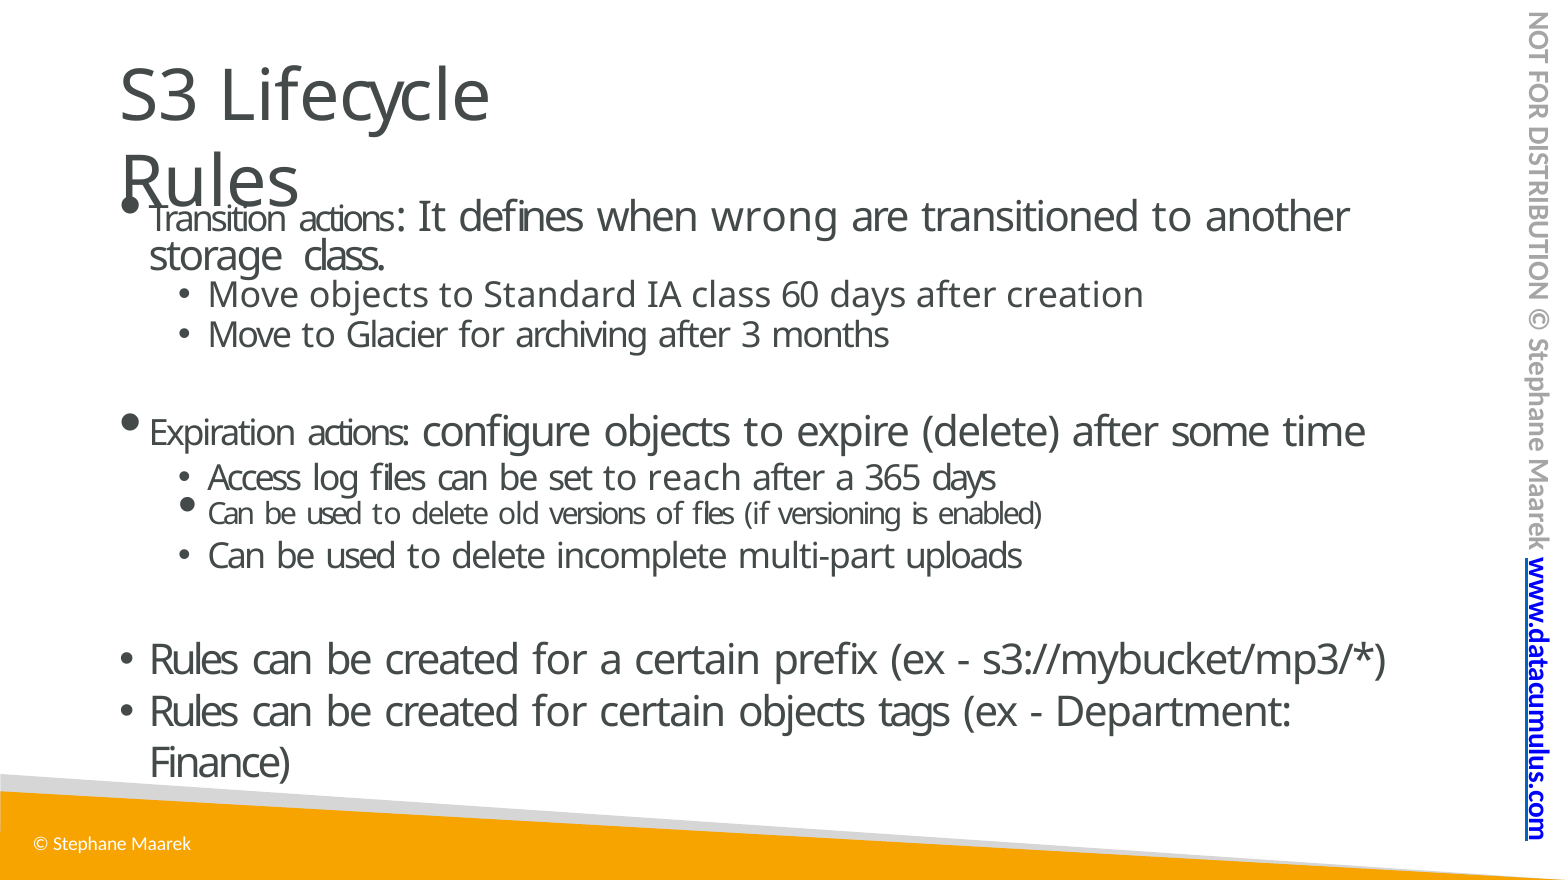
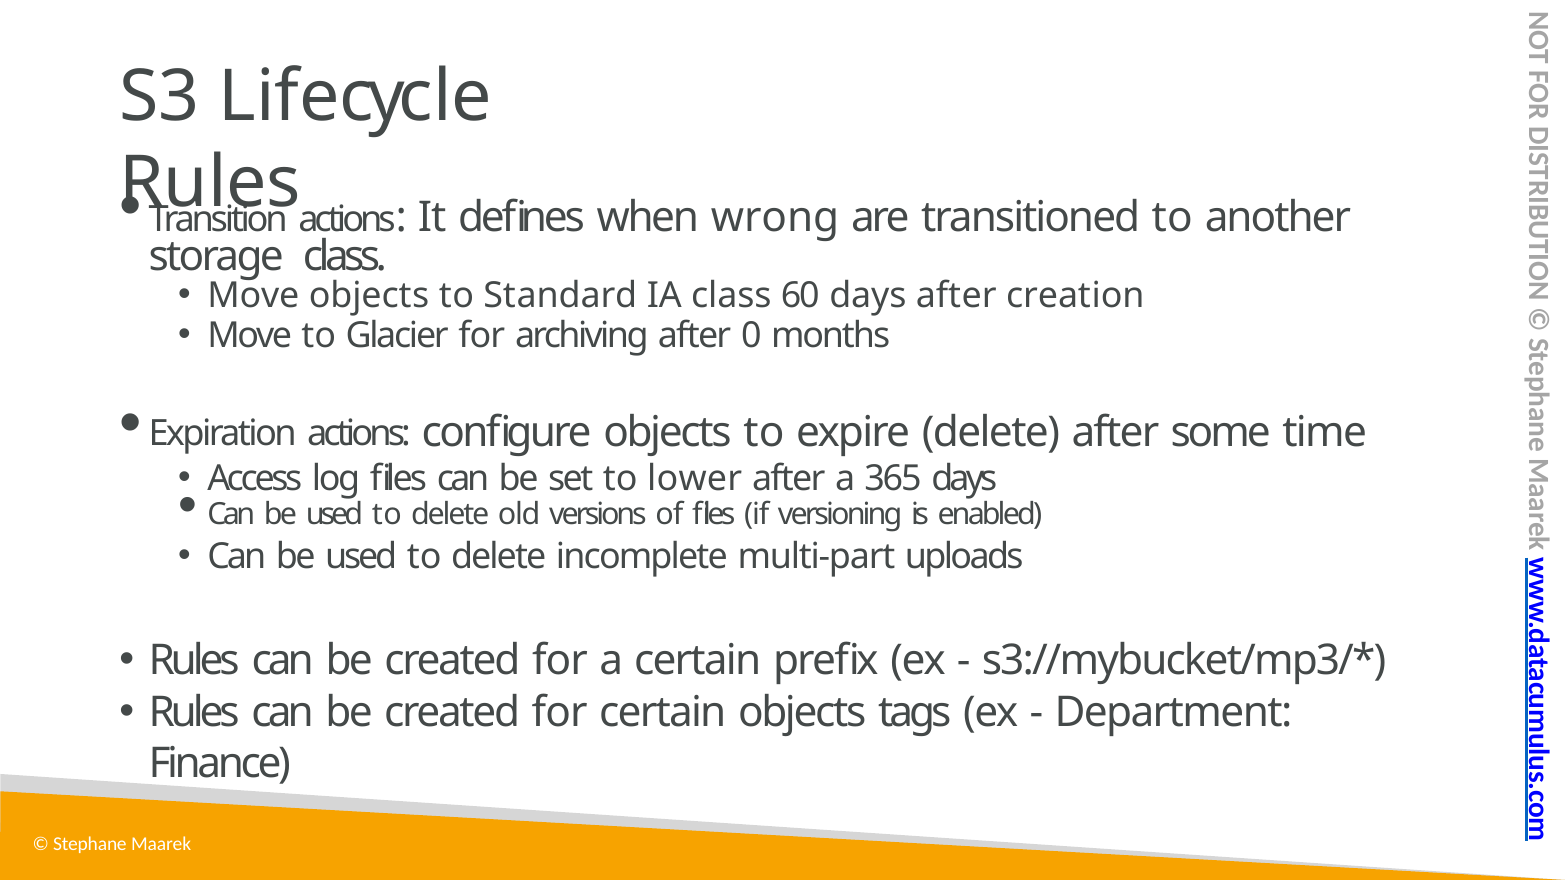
3: 3 -> 0
reach: reach -> lower
